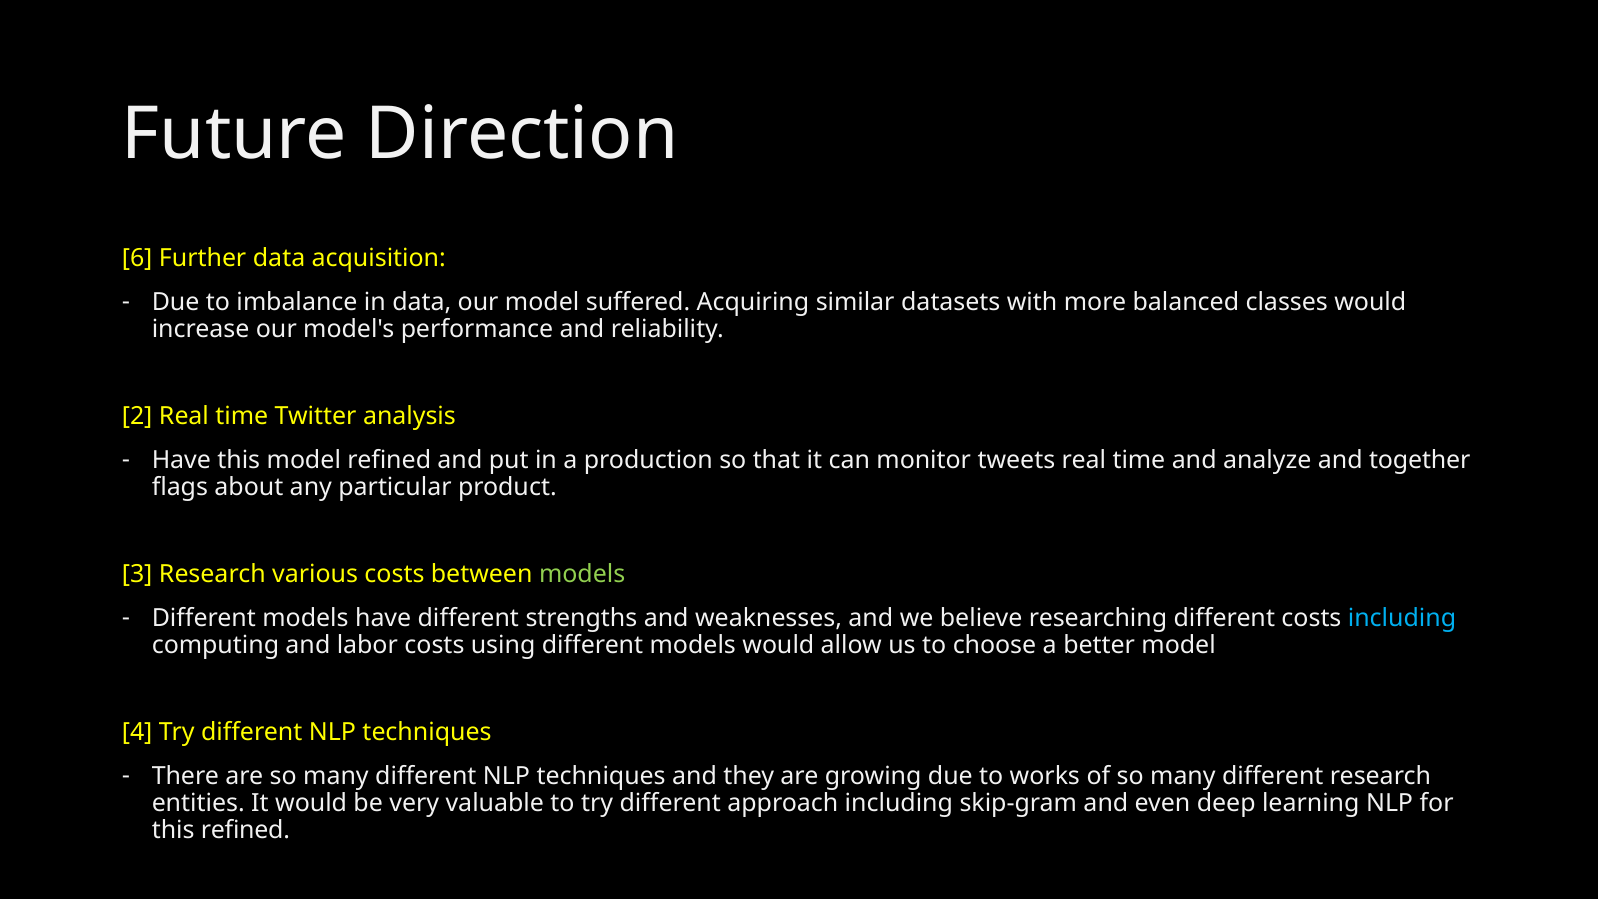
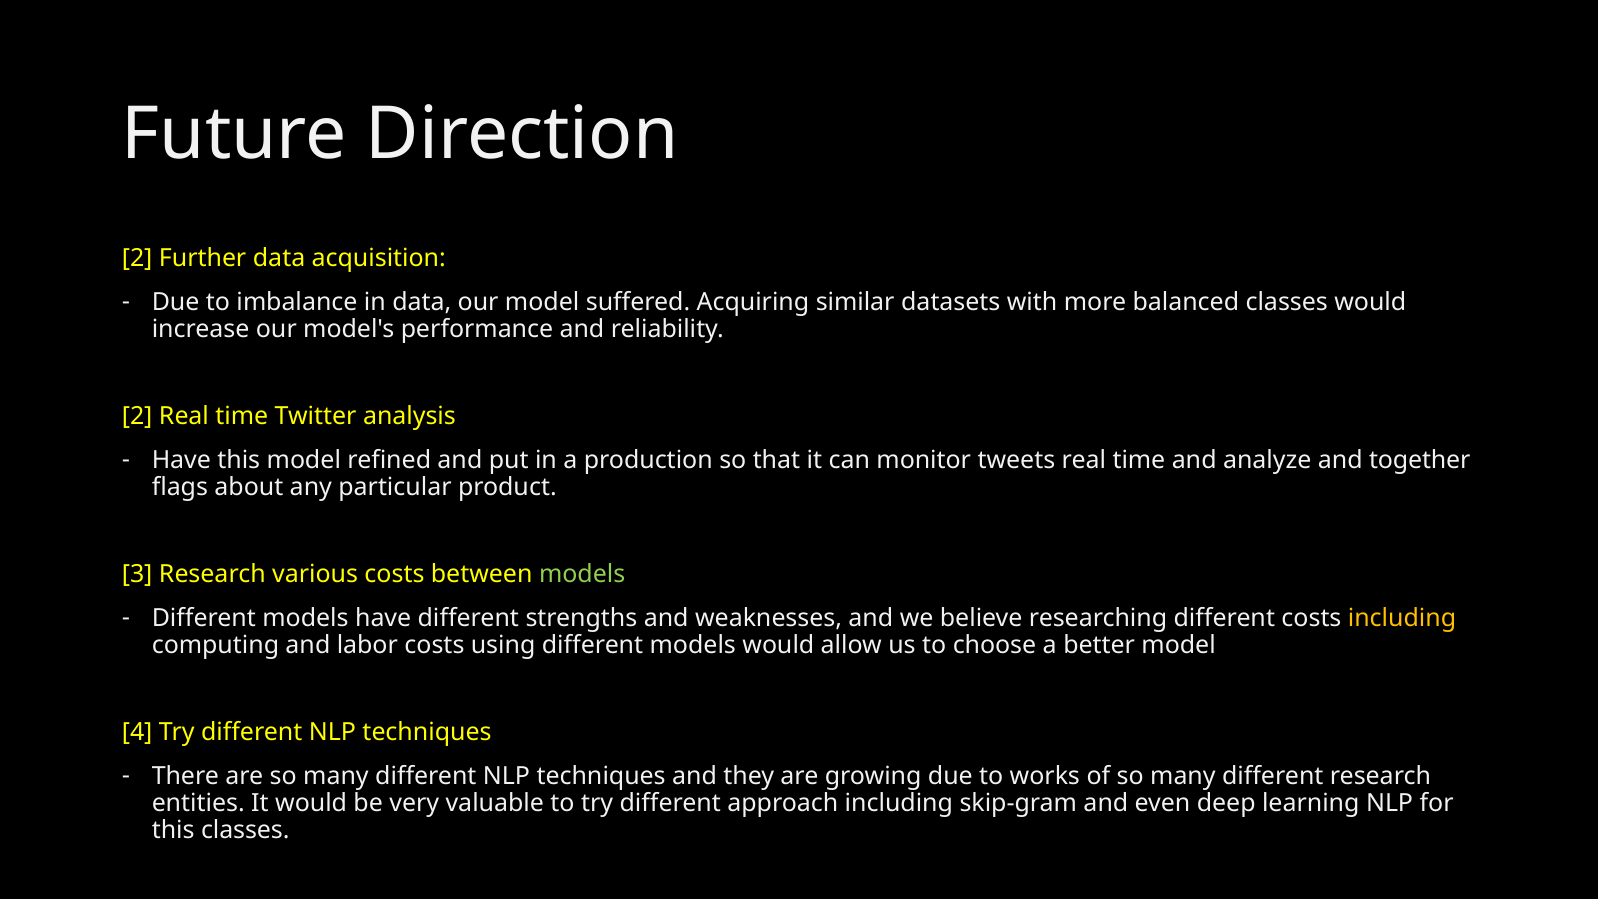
6 at (137, 259): 6 -> 2
including at (1402, 618) colour: light blue -> yellow
this refined: refined -> classes
